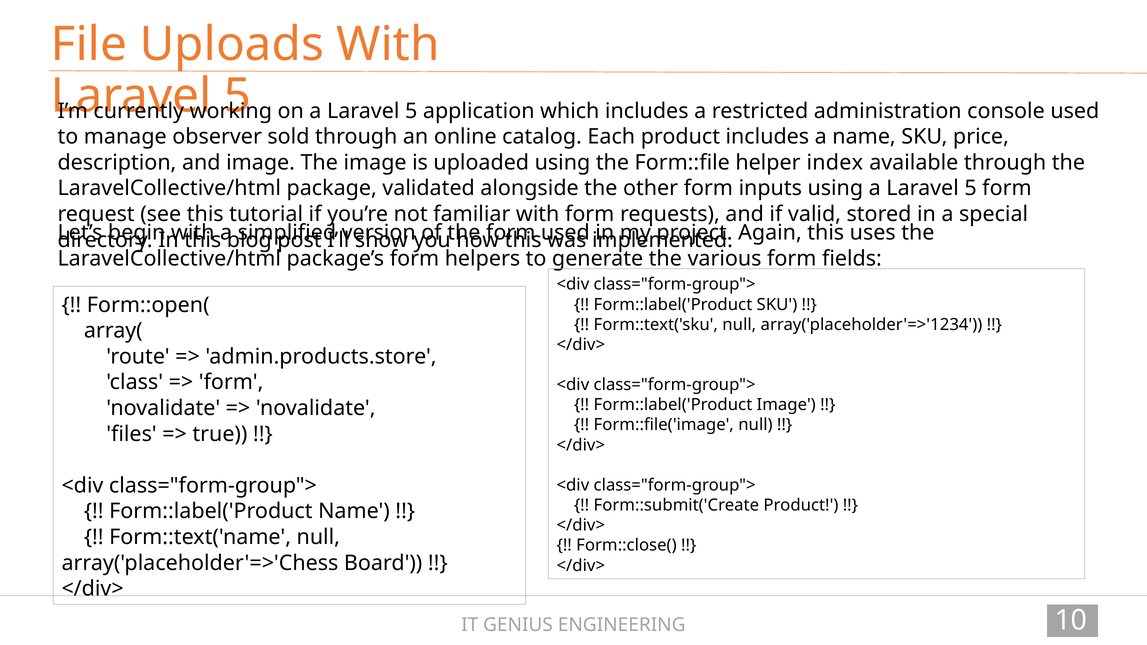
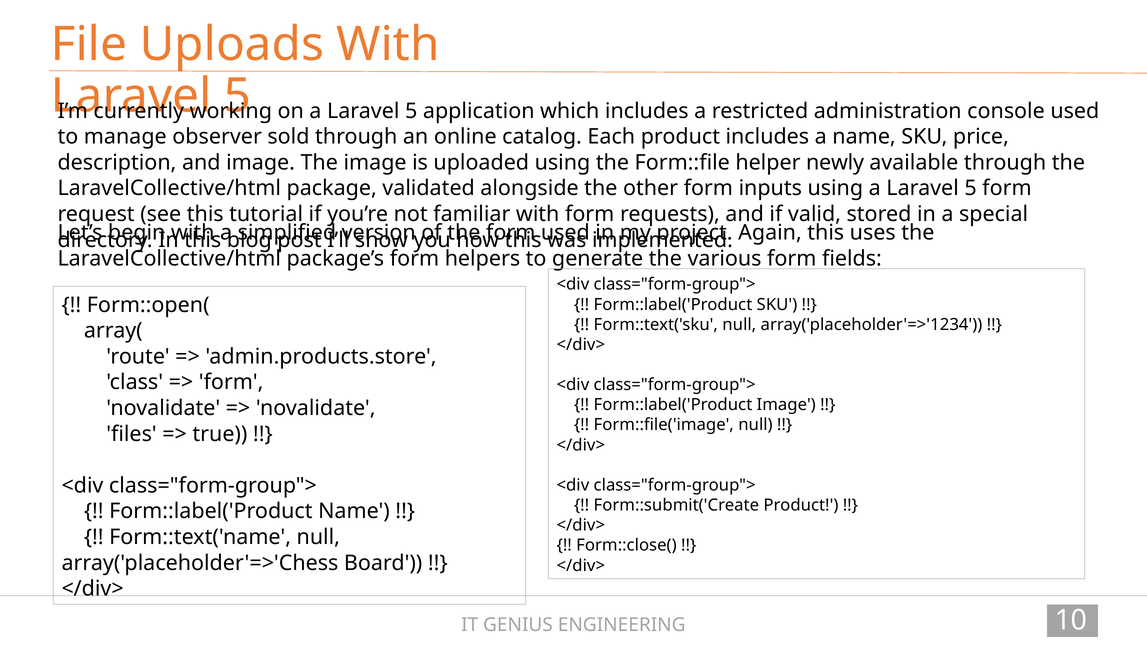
index: index -> newly
